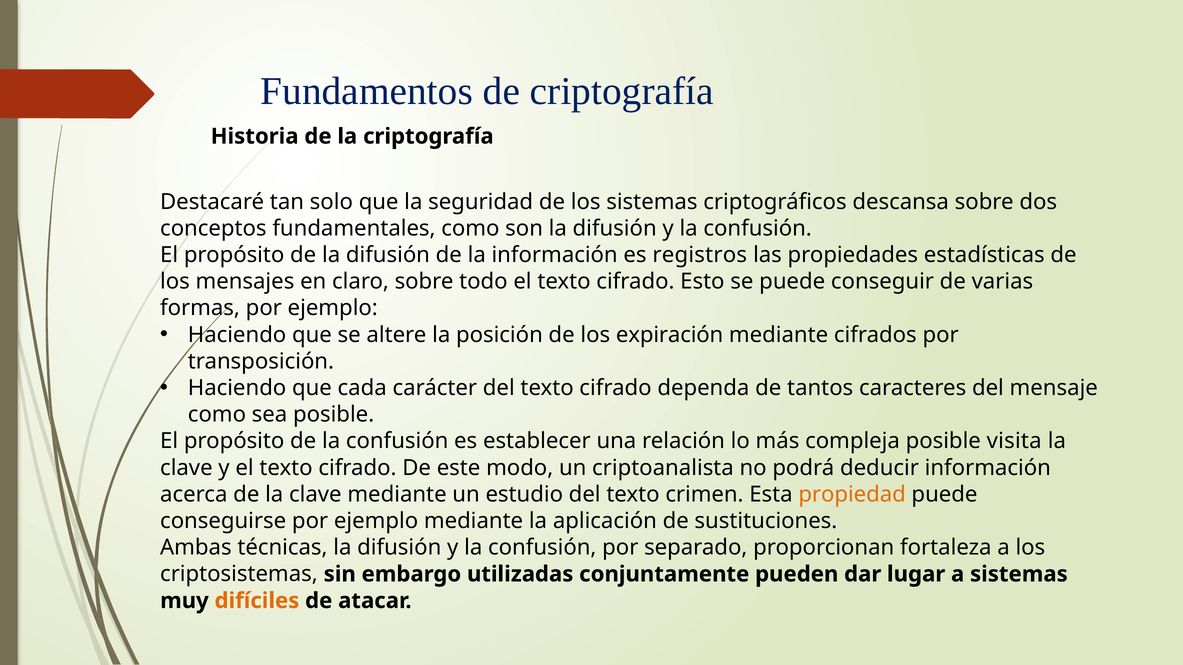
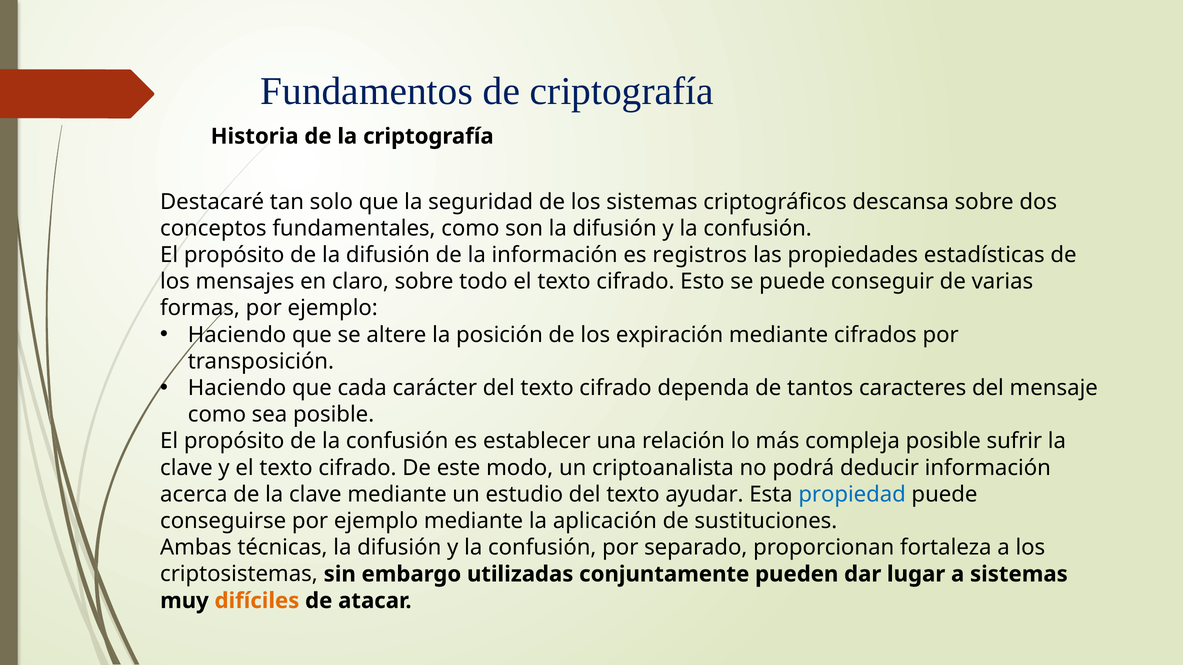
visita: visita -> sufrir
crimen: crimen -> ayudar
propiedad colour: orange -> blue
